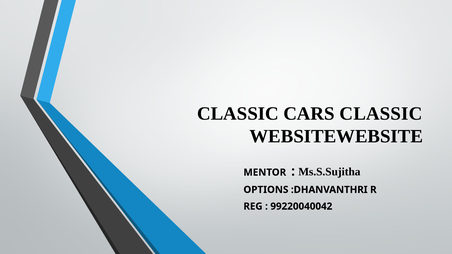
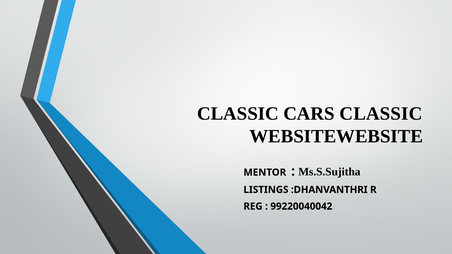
OPTIONS: OPTIONS -> LISTINGS
